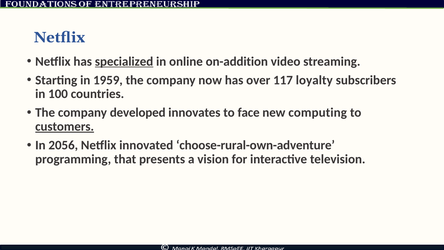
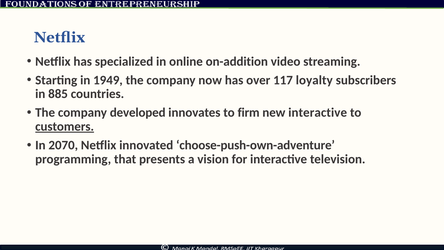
specialized underline: present -> none
1959: 1959 -> 1949
100: 100 -> 885
face: face -> firm
new computing: computing -> interactive
2056: 2056 -> 2070
choose-rural-own-adventure: choose-rural-own-adventure -> choose-push-own-adventure
